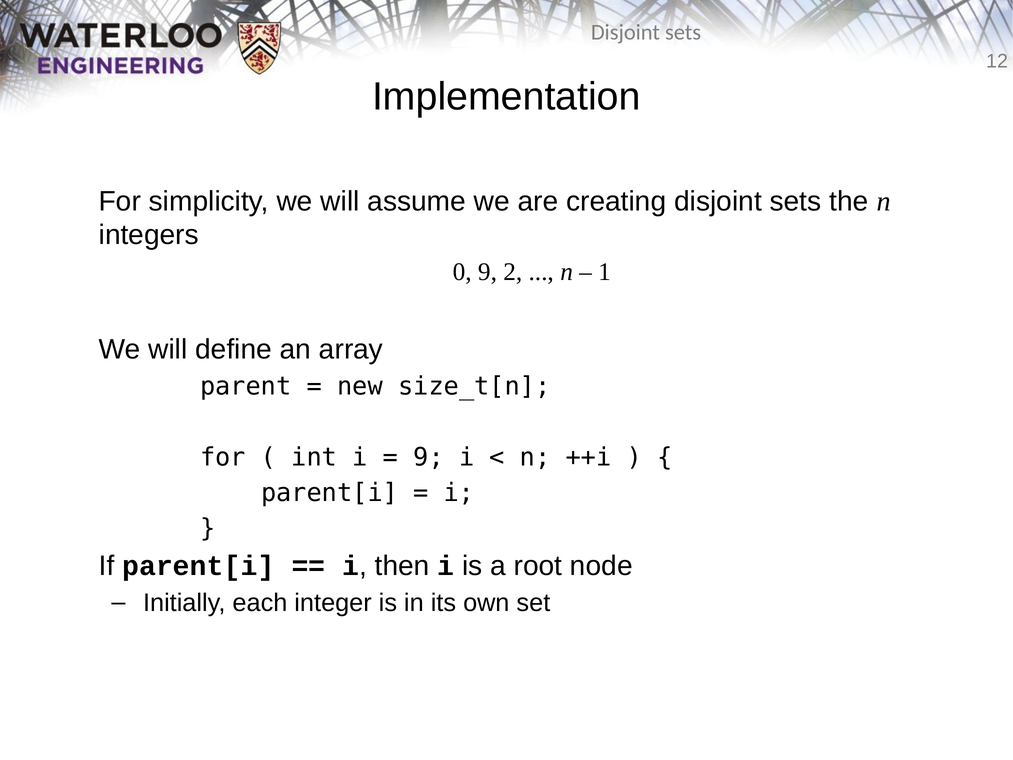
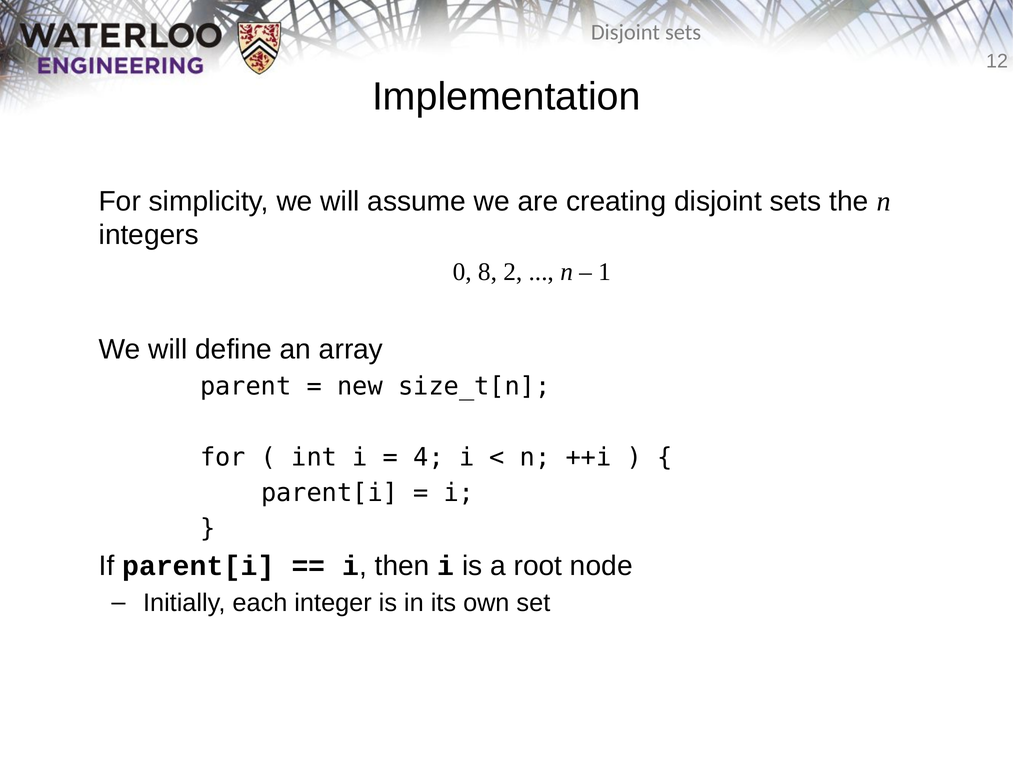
0 9: 9 -> 8
9 at (429, 457): 9 -> 4
